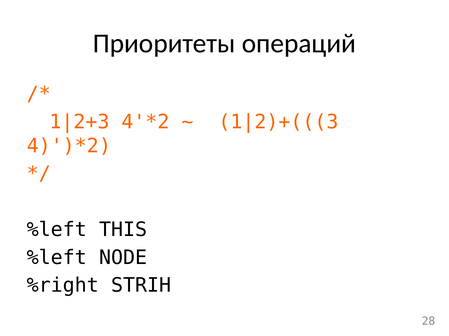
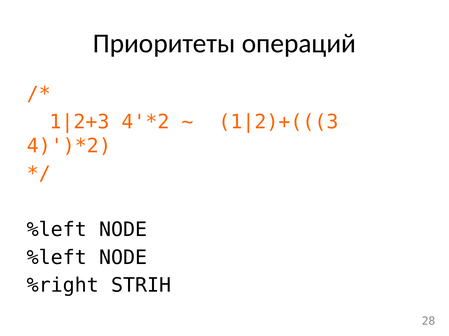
THIS at (123, 230): THIS -> NODE
